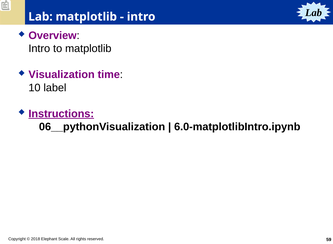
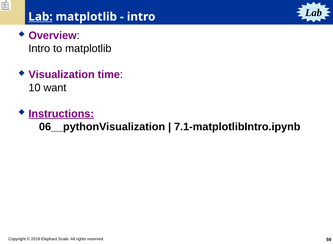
Lab at (40, 17) underline: none -> present
label: label -> want
6.0-matplotlibIntro.ipynb: 6.0-matplotlibIntro.ipynb -> 7.1-matplotlibIntro.ipynb
